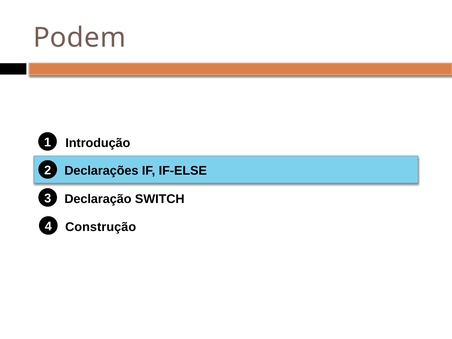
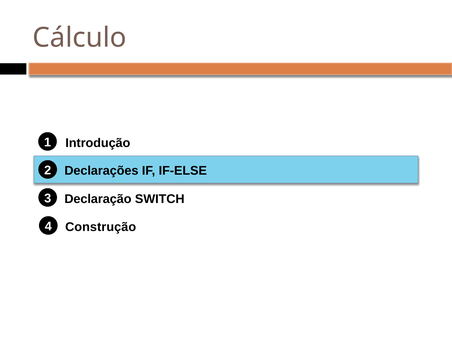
Podem: Podem -> Cálculo
